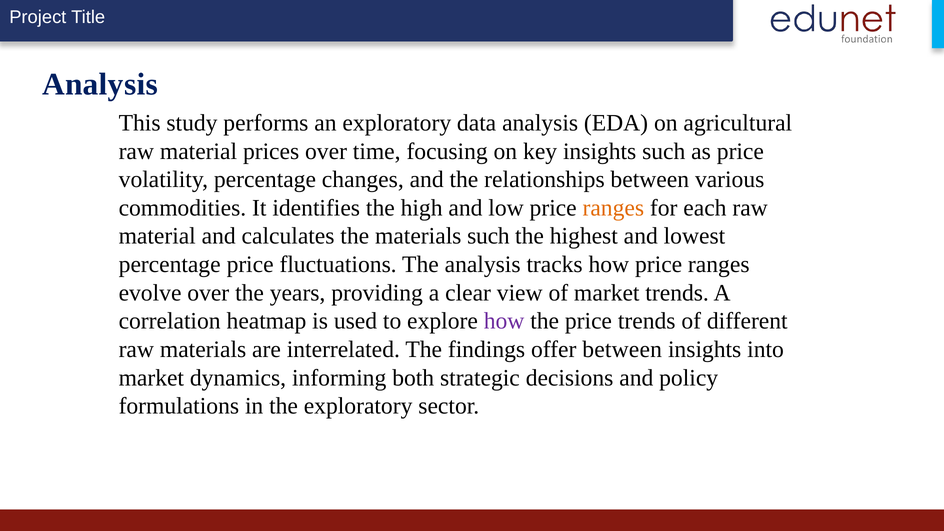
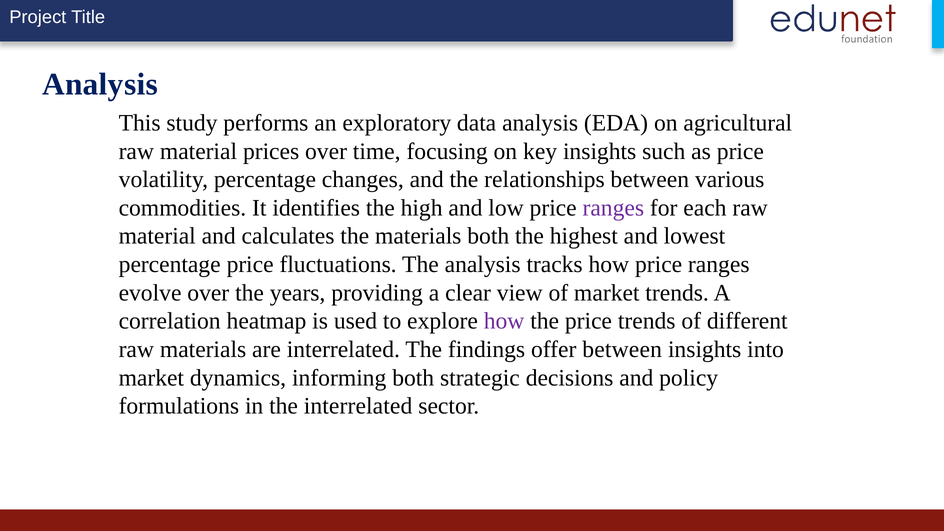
ranges at (613, 208) colour: orange -> purple
materials such: such -> both
the exploratory: exploratory -> interrelated
